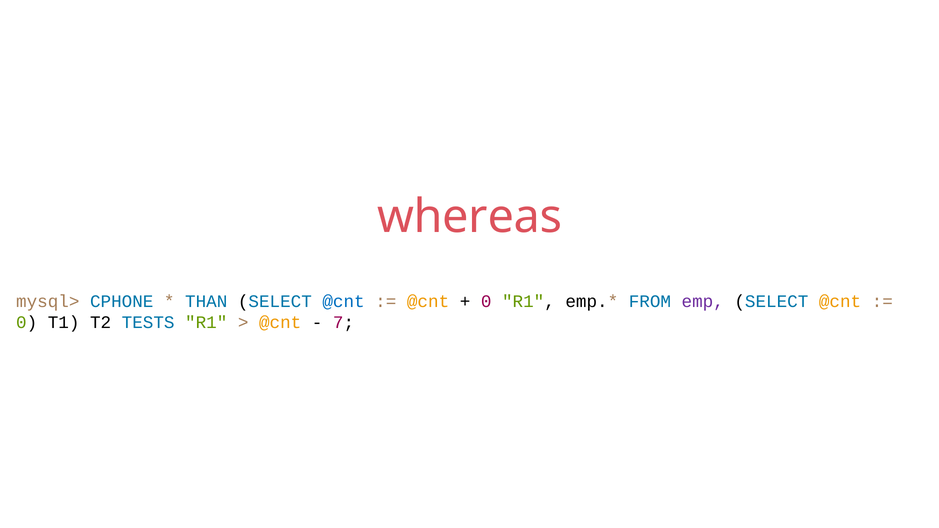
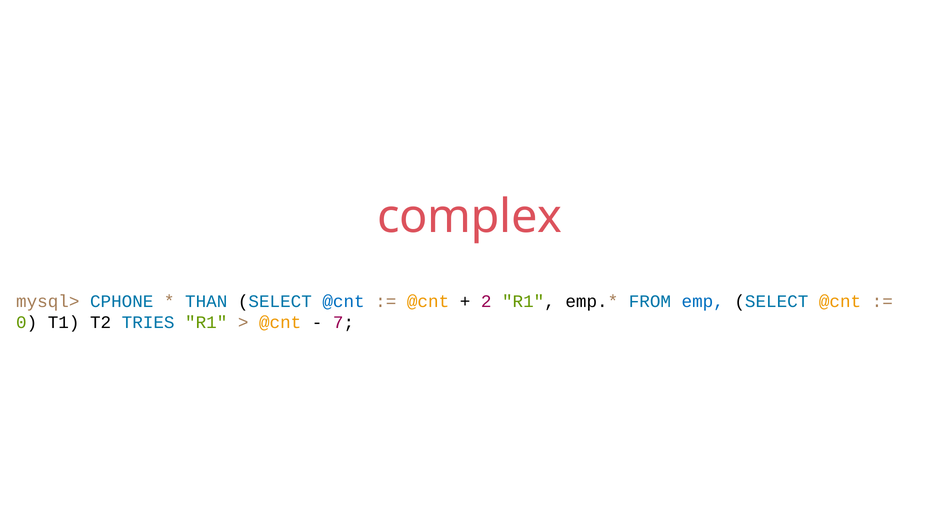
whereas: whereas -> complex
0 at (486, 302): 0 -> 2
emp colour: purple -> blue
TESTS: TESTS -> TRIES
